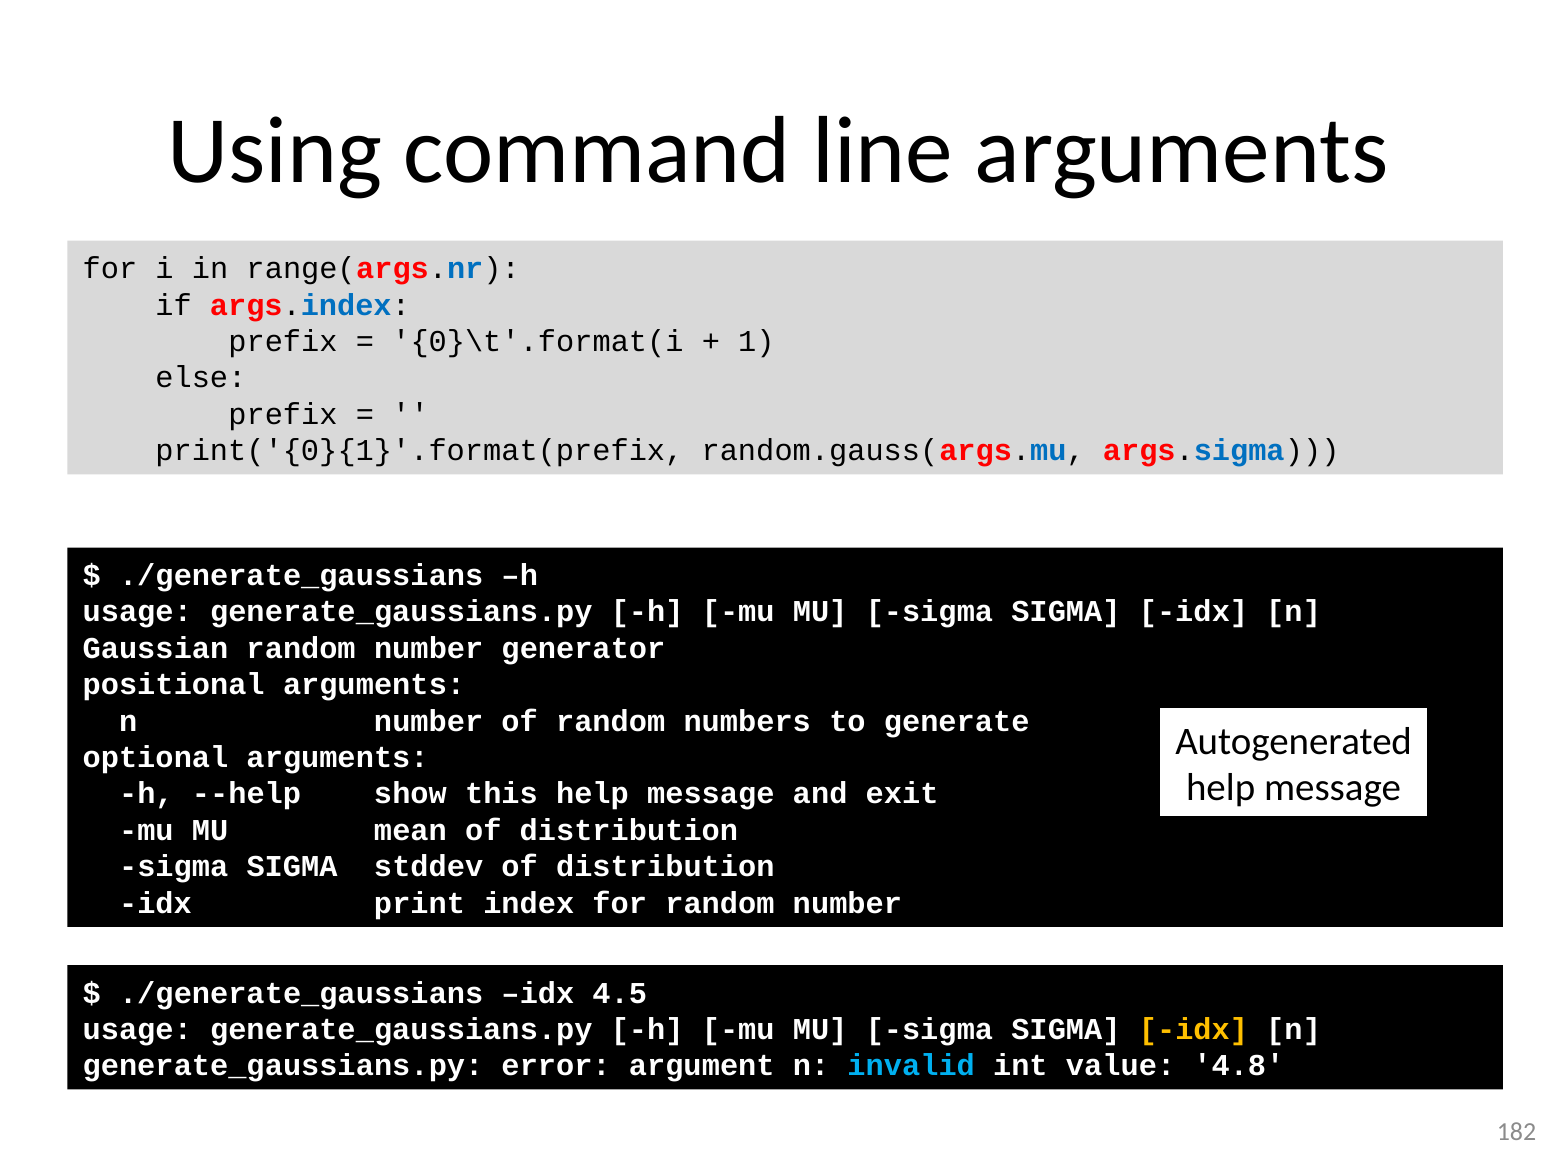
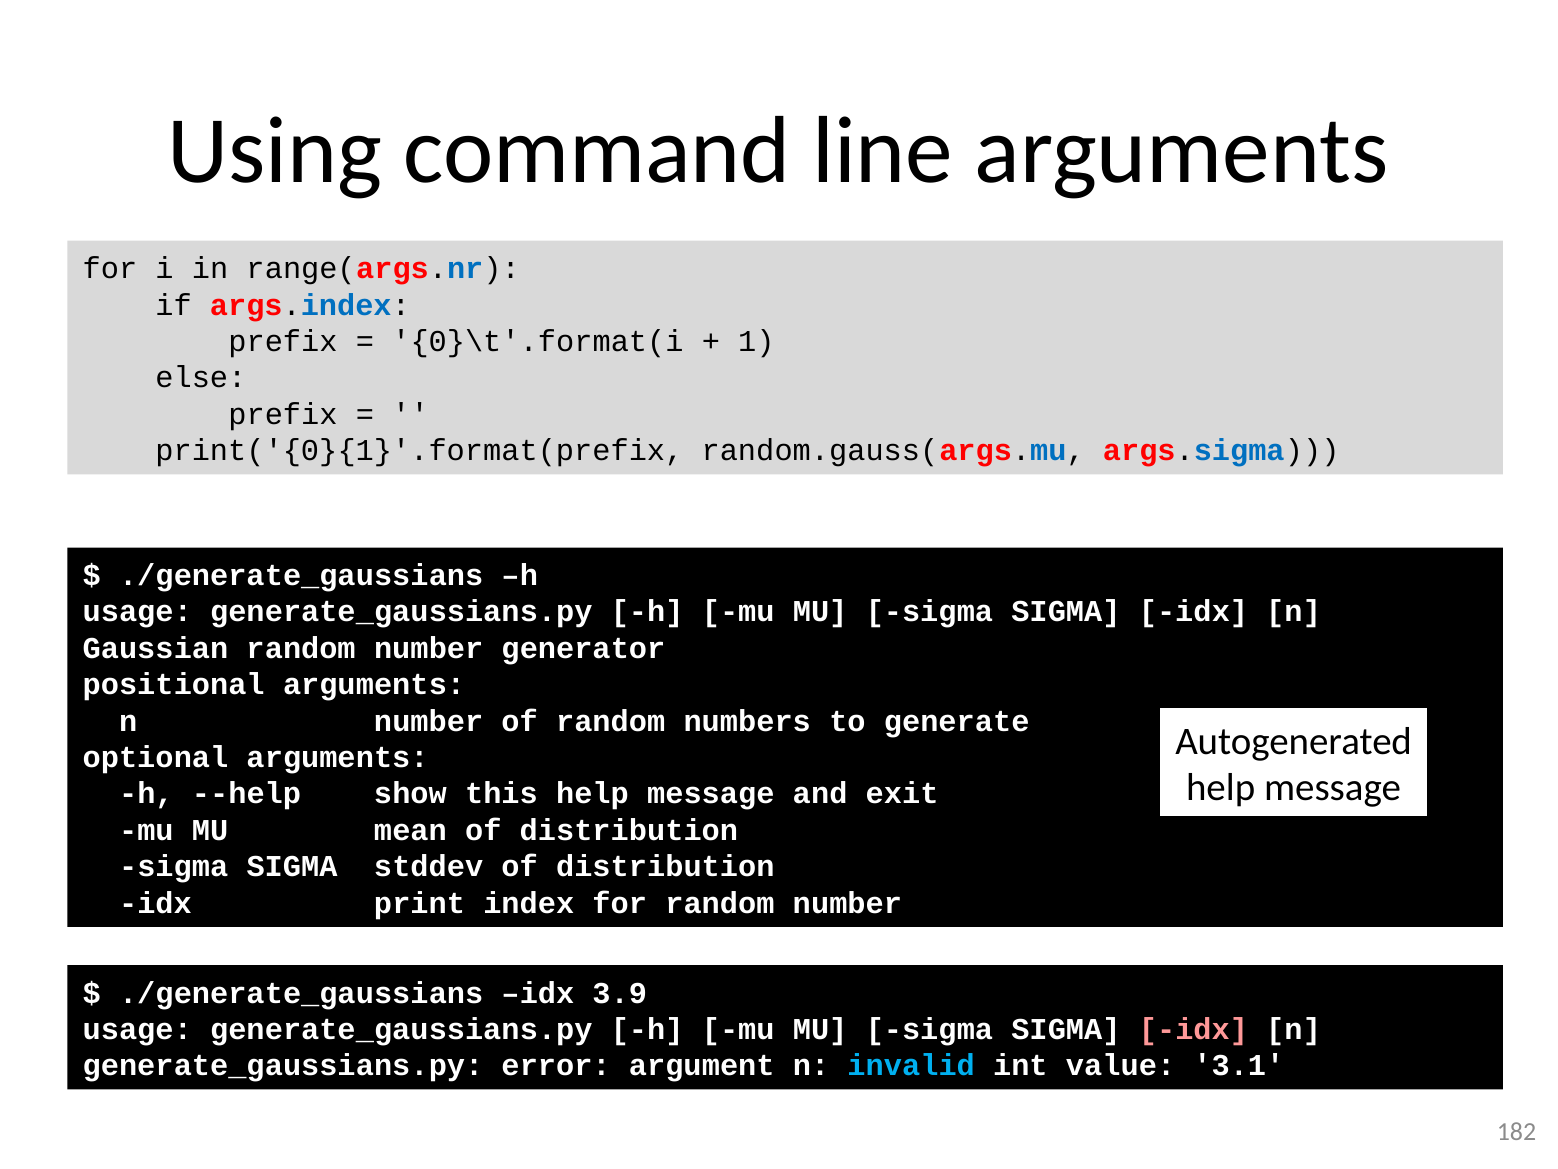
4.5: 4.5 -> 3.9
idx at (1193, 1029) colour: yellow -> pink
4.8: 4.8 -> 3.1
